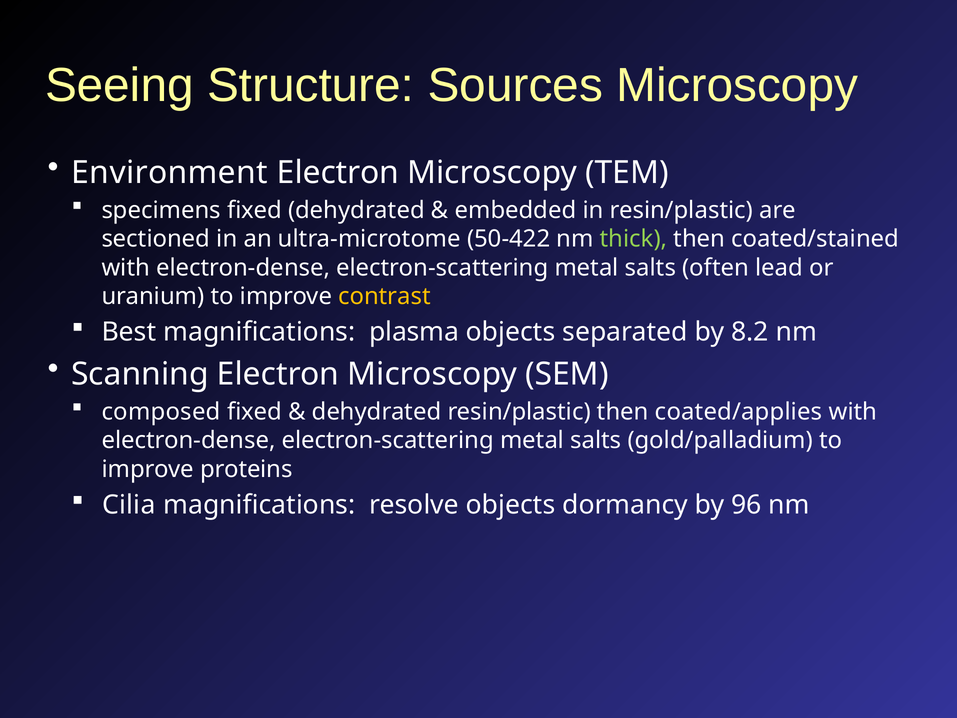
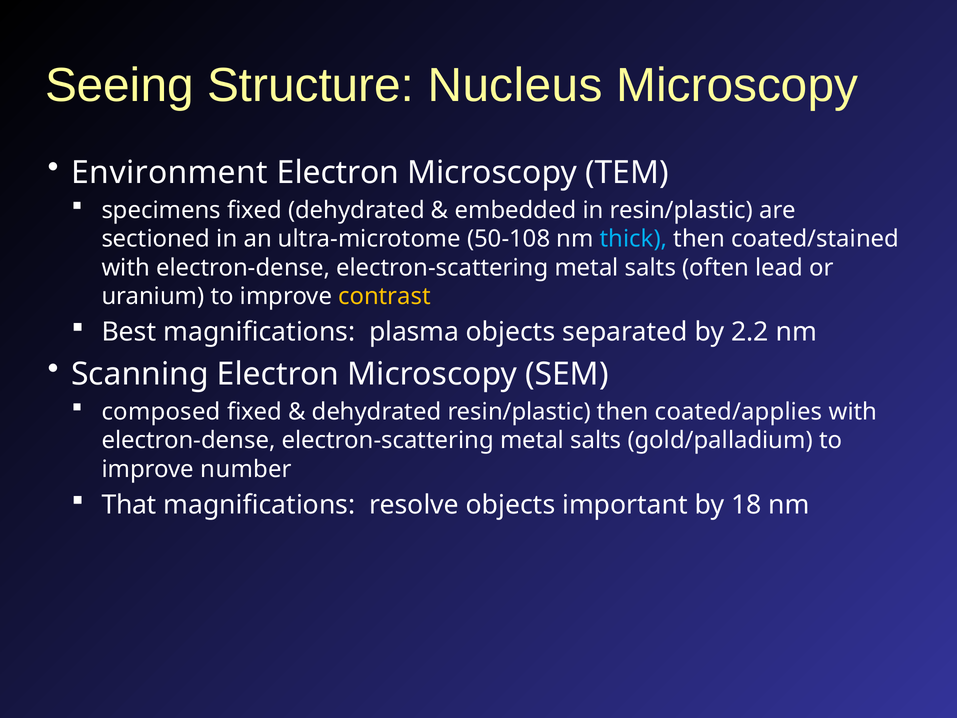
Sources: Sources -> Nucleus
50-422: 50-422 -> 50-108
thick colour: light green -> light blue
8.2: 8.2 -> 2.2
proteins: proteins -> number
Cilia: Cilia -> That
dormancy: dormancy -> important
96: 96 -> 18
